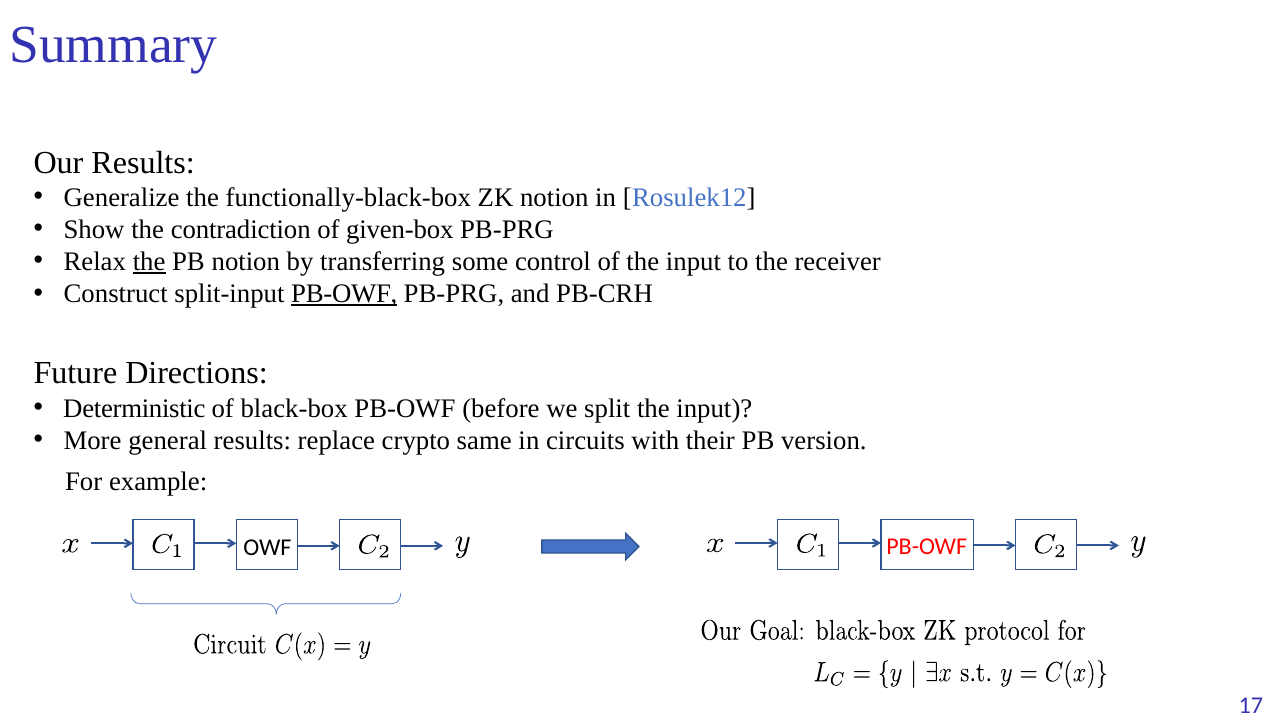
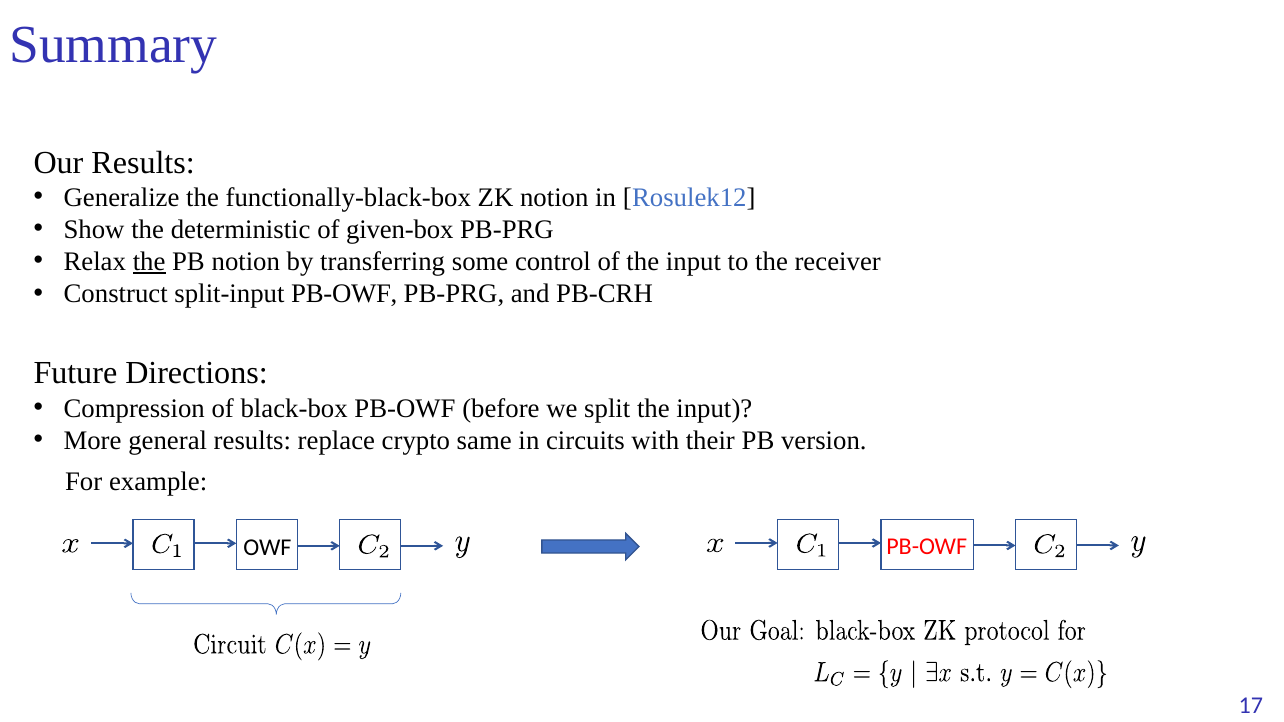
contradiction: contradiction -> deterministic
PB-OWF at (344, 294) underline: present -> none
Deterministic: Deterministic -> Compression
